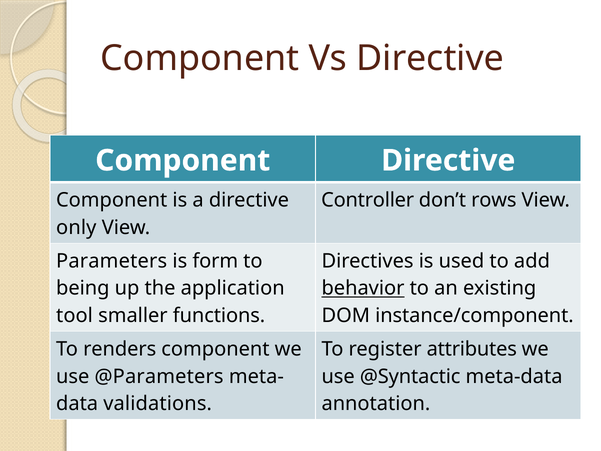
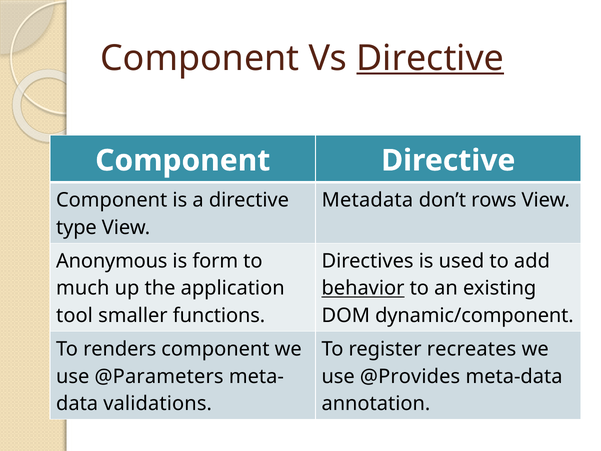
Directive at (430, 58) underline: none -> present
Controller: Controller -> Metadata
only: only -> type
Parameters: Parameters -> Anonymous
being: being -> much
instance/component: instance/component -> dynamic/component
attributes: attributes -> recreates
@Syntactic: @Syntactic -> @Provides
